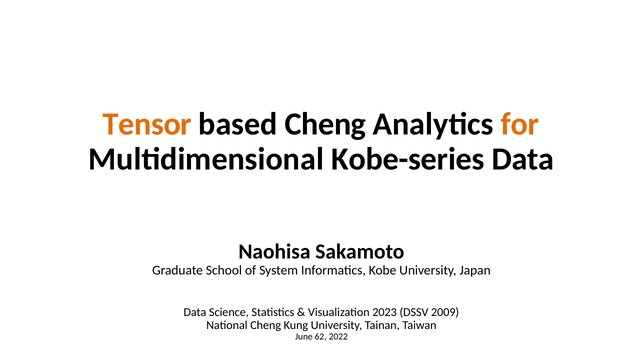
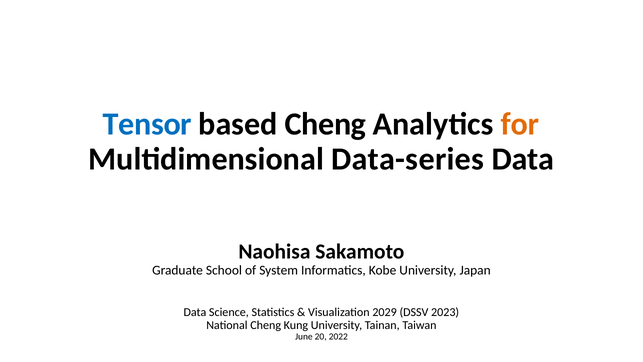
Tensor colour: orange -> blue
Kobe-series: Kobe-series -> Data-series
2023: 2023 -> 2029
2009: 2009 -> 2023
62: 62 -> 20
